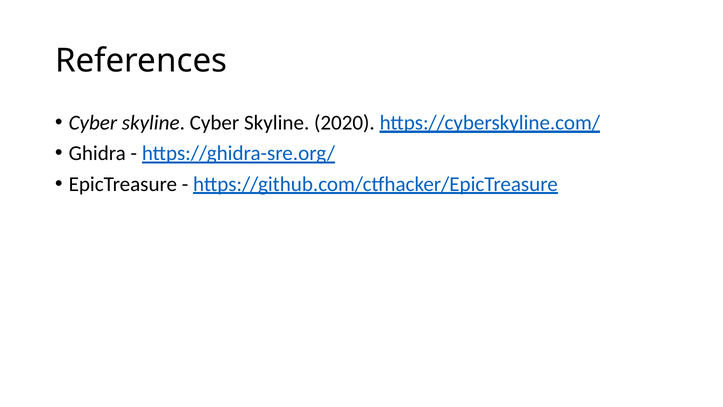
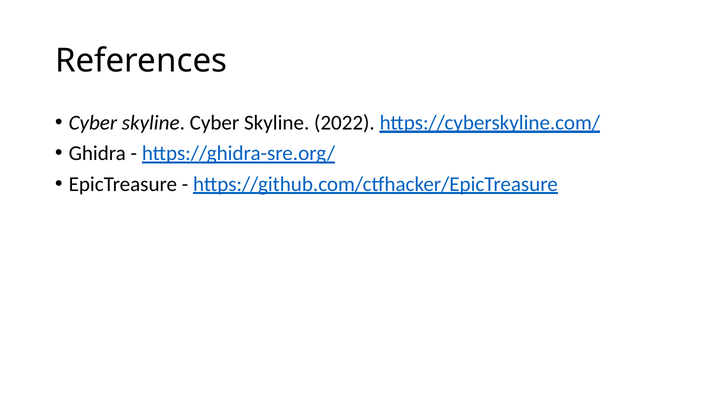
2020: 2020 -> 2022
